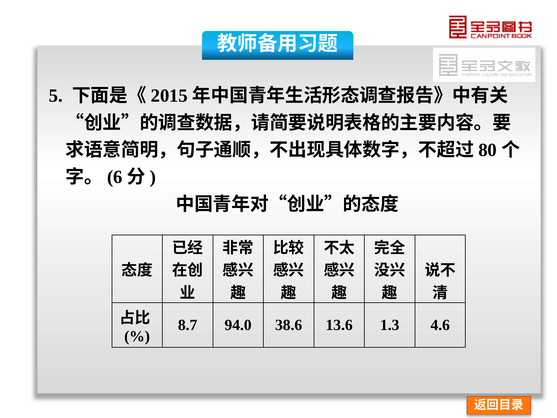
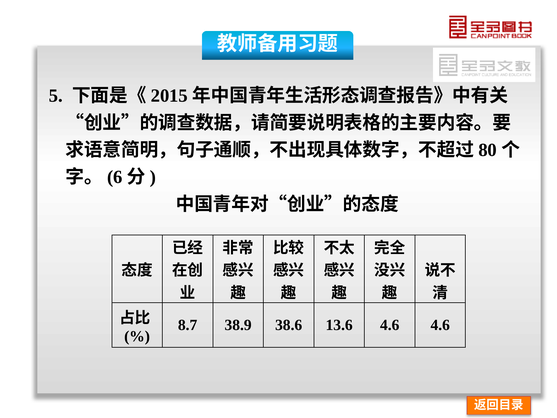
94.0: 94.0 -> 38.9
13.6 1.3: 1.3 -> 4.6
